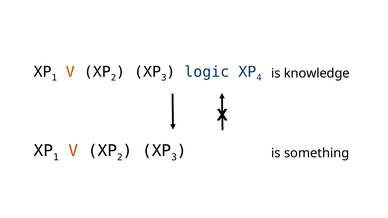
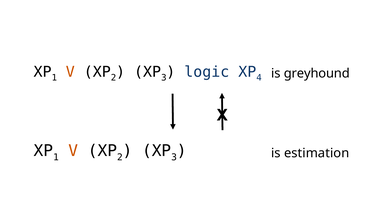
knowledge: knowledge -> greyhound
something: something -> estimation
